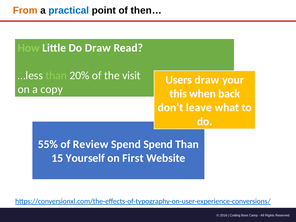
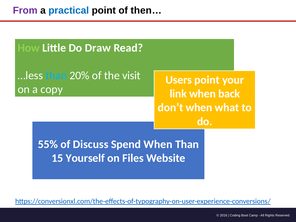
From colour: orange -> purple
than at (56, 76) colour: light green -> light blue
Users draw: draw -> point
this: this -> link
don’t leave: leave -> when
Review: Review -> Discuss
Spend Spend: Spend -> When
First: First -> Files
